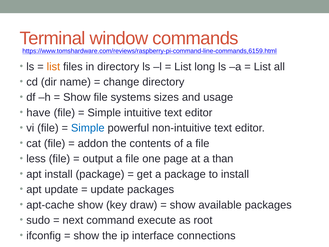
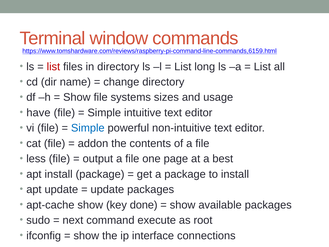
list at (53, 67) colour: orange -> red
than: than -> best
draw: draw -> done
